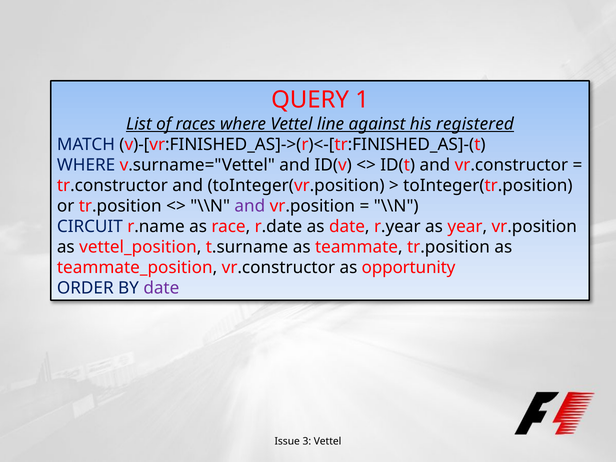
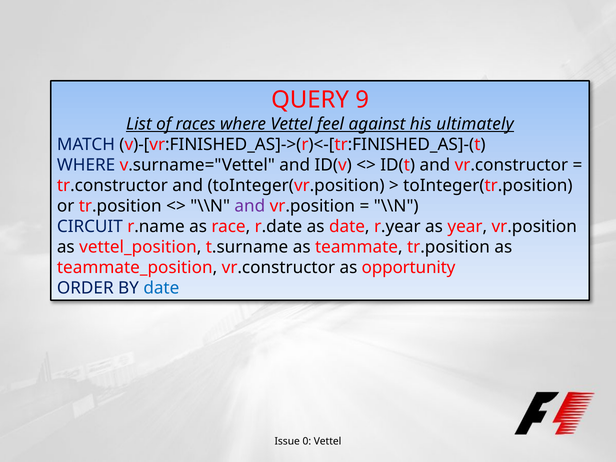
1: 1 -> 9
line: line -> feel
registered: registered -> ultimately
date at (161, 288) colour: purple -> blue
3: 3 -> 0
